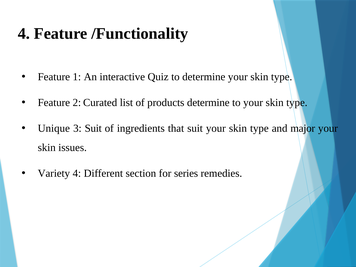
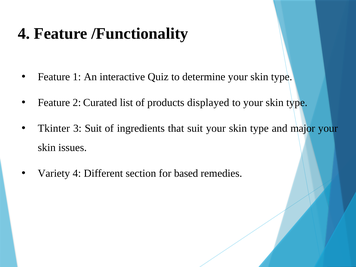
products determine: determine -> displayed
Unique: Unique -> Tkinter
series: series -> based
